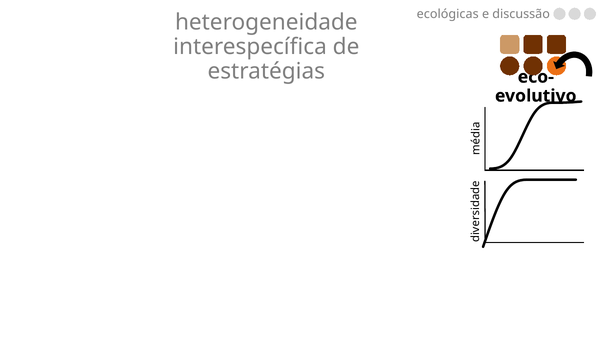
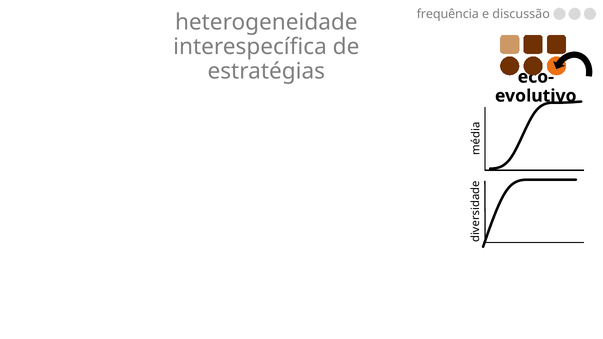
ecológicas: ecológicas -> frequência
